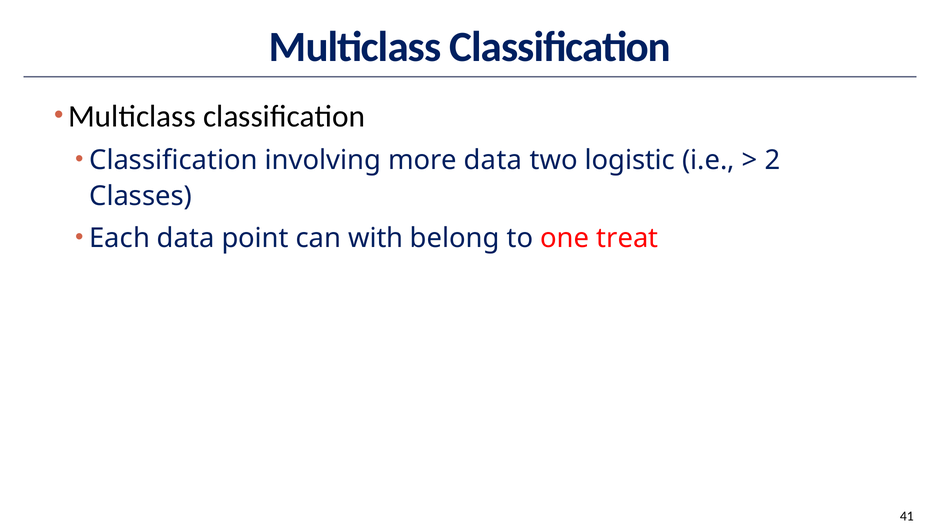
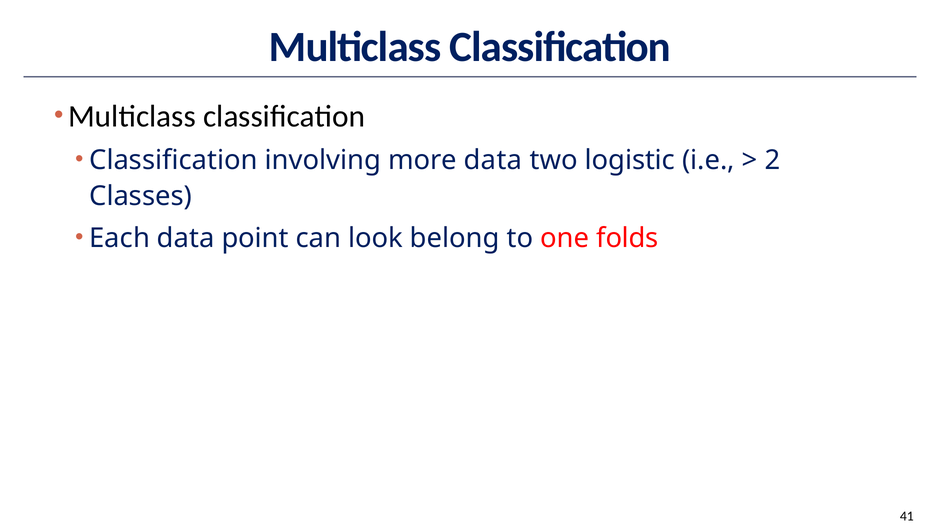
with: with -> look
treat: treat -> folds
